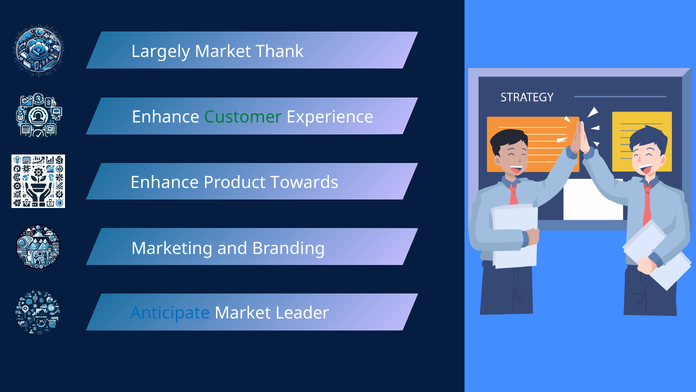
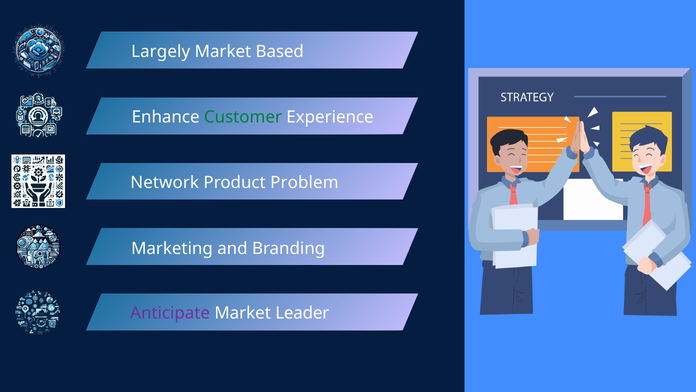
Thank: Thank -> Based
Enhance at (165, 182): Enhance -> Network
Towards: Towards -> Problem
Anticipate colour: blue -> purple
